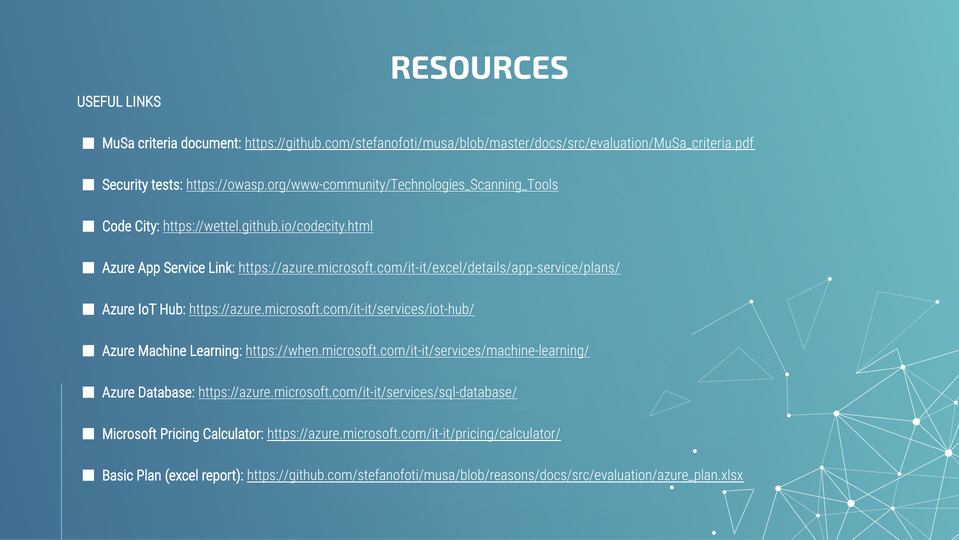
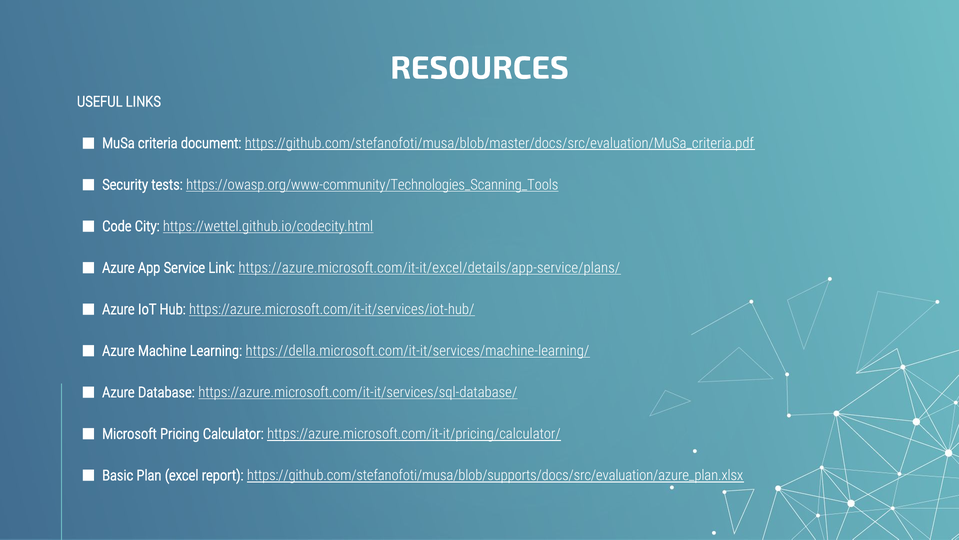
https://when.microsoft.com/it-it/services/machine-learning/: https://when.microsoft.com/it-it/services/machine-learning/ -> https://della.microsoft.com/it-it/services/machine-learning/
https://github.com/stefanofoti/musa/blob/reasons/docs/src/evaluation/azure_plan.xlsx: https://github.com/stefanofoti/musa/blob/reasons/docs/src/evaluation/azure_plan.xlsx -> https://github.com/stefanofoti/musa/blob/supports/docs/src/evaluation/azure_plan.xlsx
